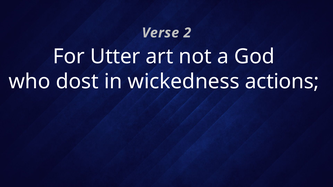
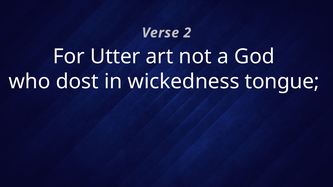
actions: actions -> tongue
